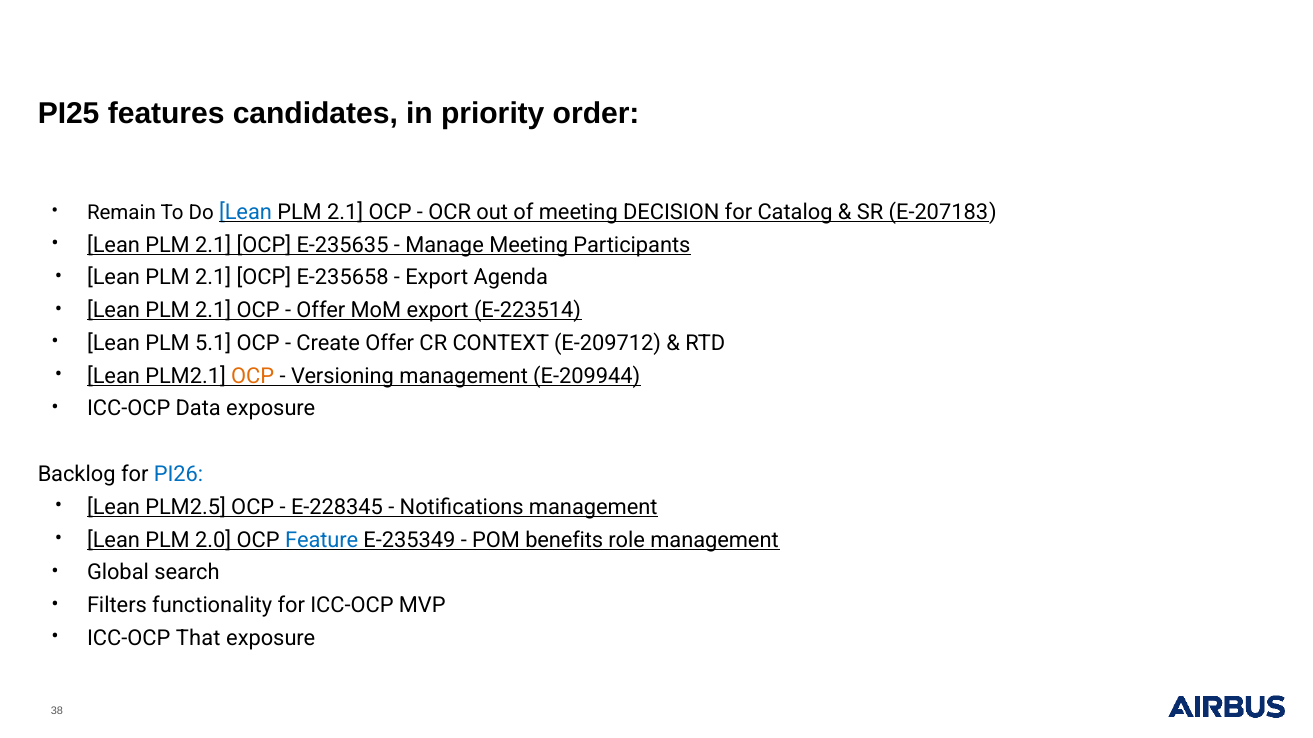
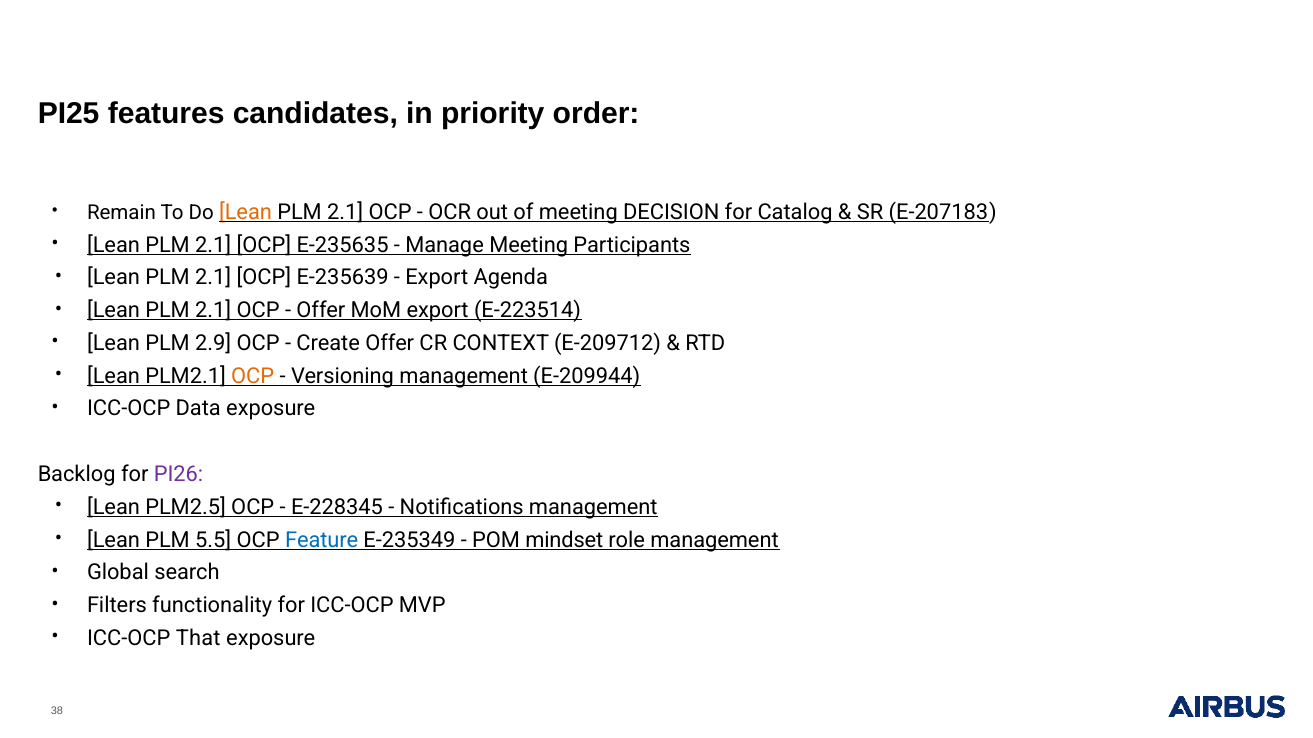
Lean at (245, 212) colour: blue -> orange
E-235658: E-235658 -> E-235639
5.1: 5.1 -> 2.9
PI26 colour: blue -> purple
2.0: 2.0 -> 5.5
benefits: benefits -> mindset
